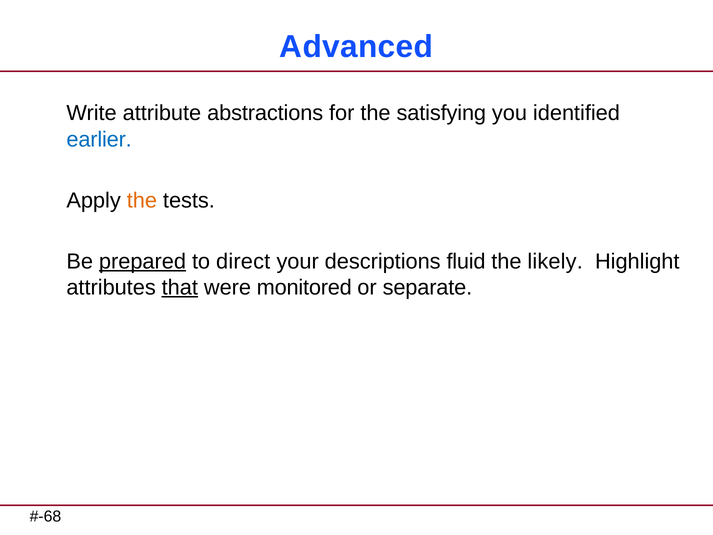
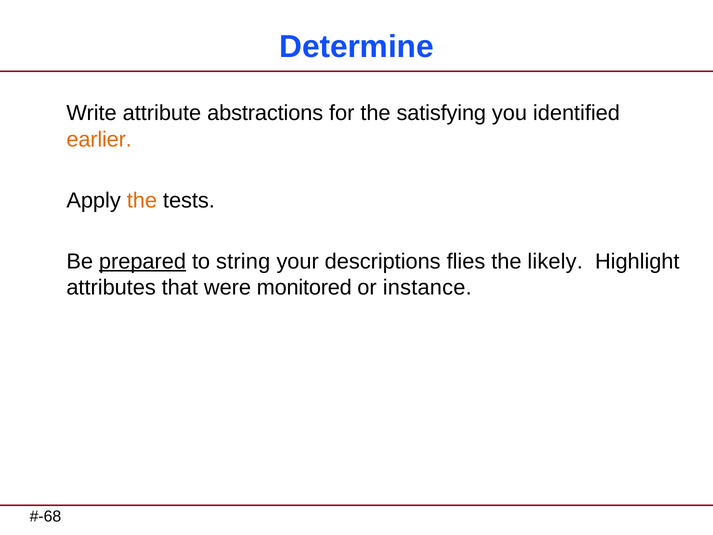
Advanced: Advanced -> Determine
earlier colour: blue -> orange
direct: direct -> string
fluid: fluid -> flies
that underline: present -> none
separate: separate -> instance
